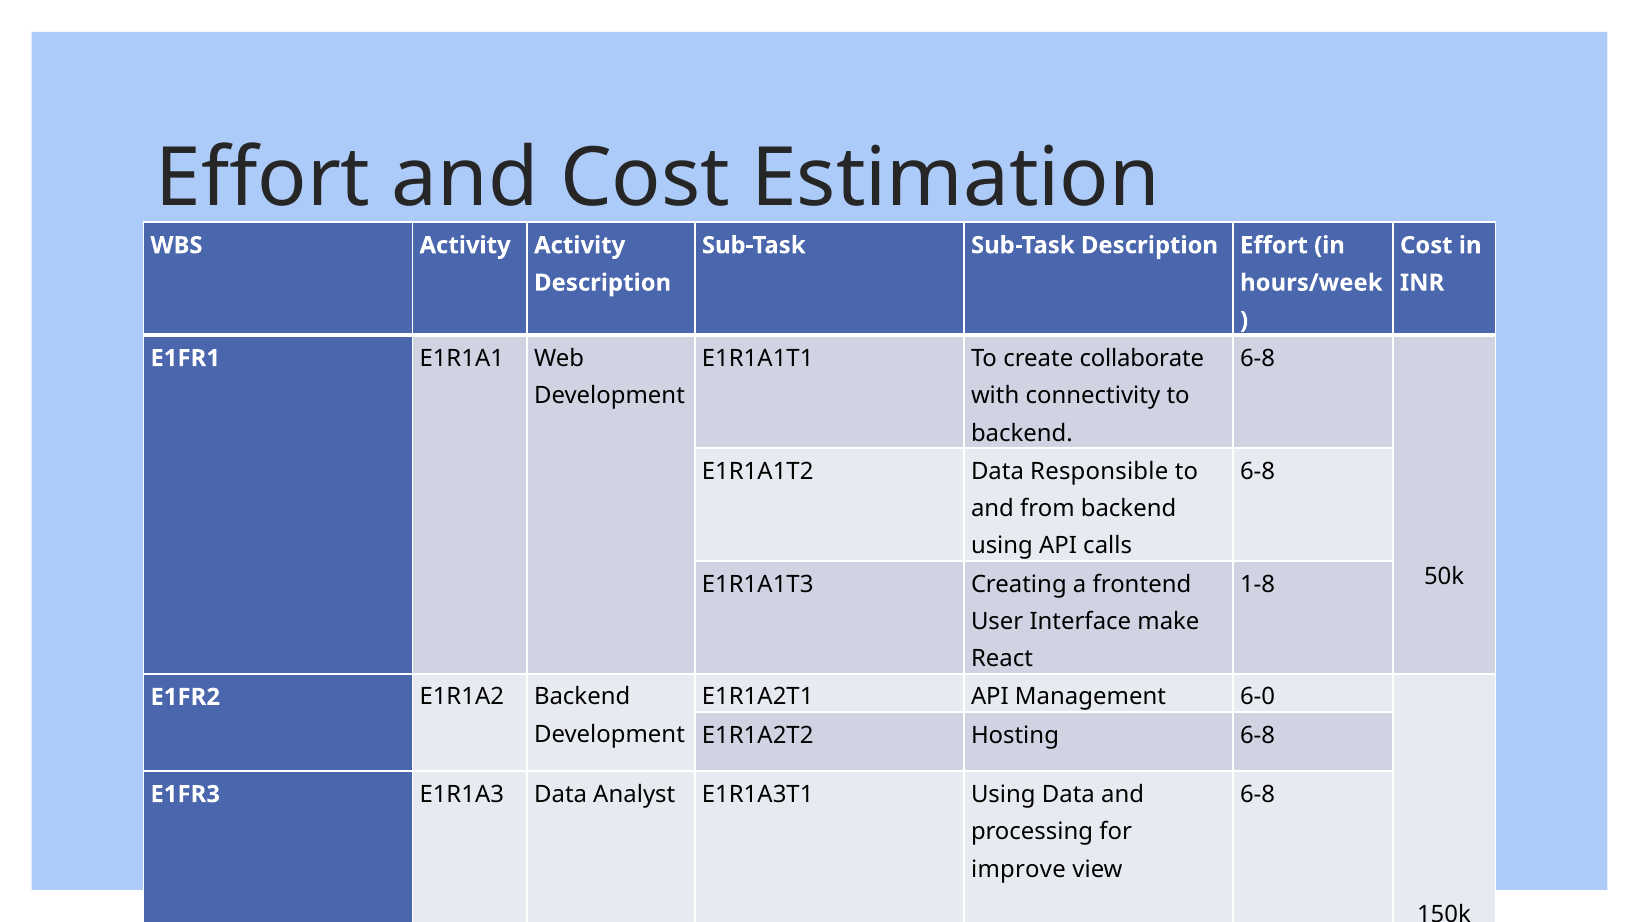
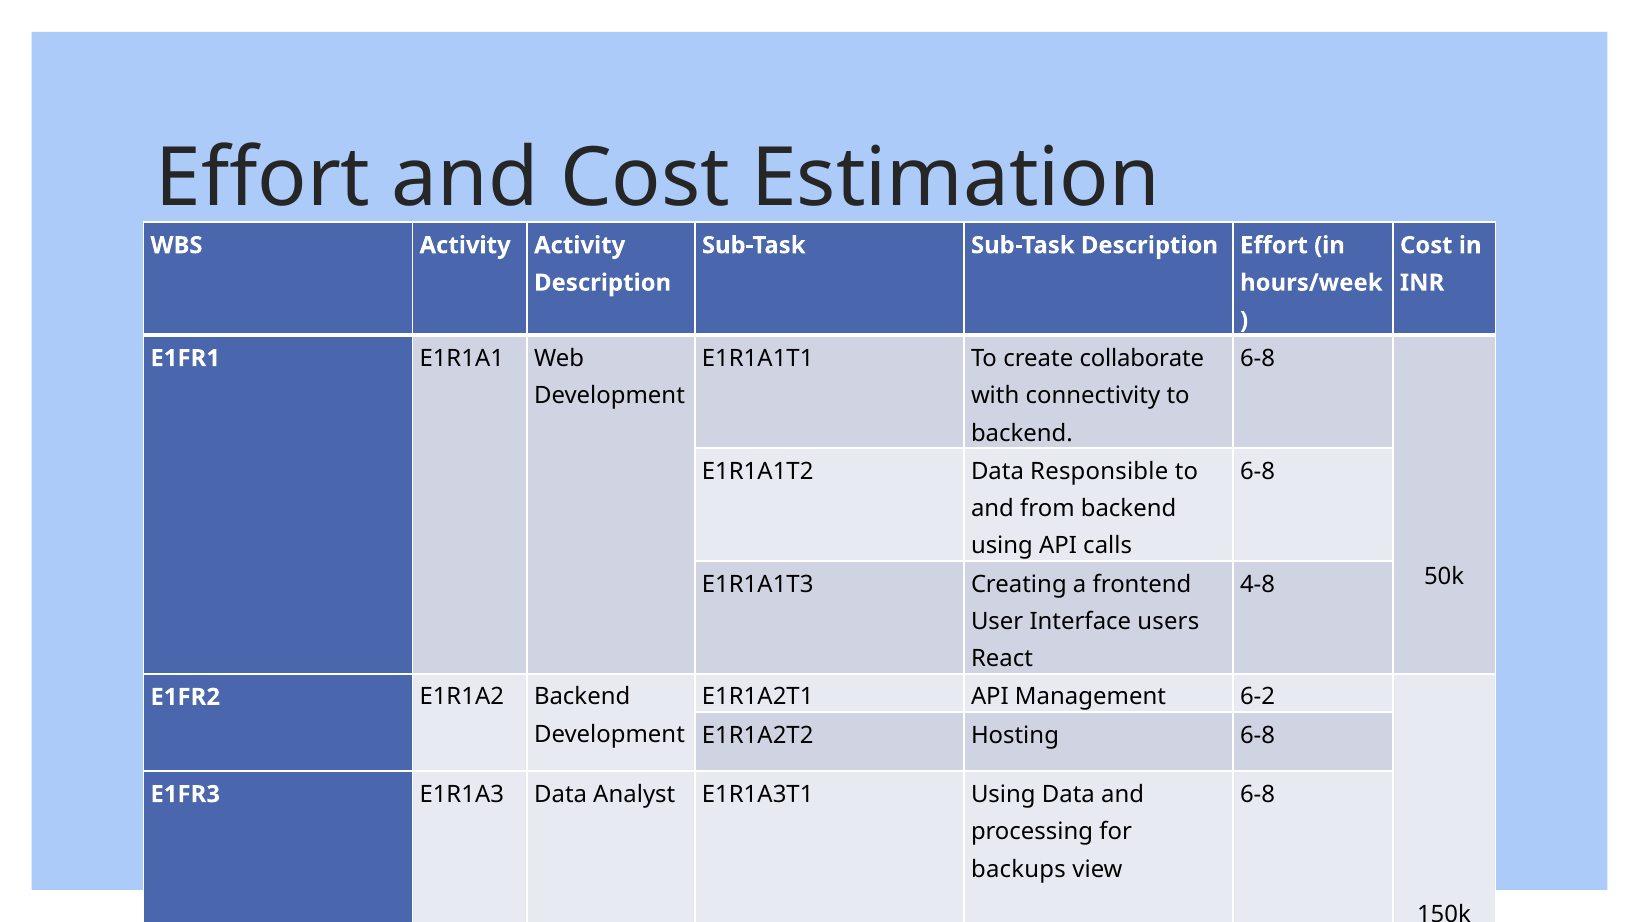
1-8: 1-8 -> 4-8
make: make -> users
6-0: 6-0 -> 6-2
improve: improve -> backups
